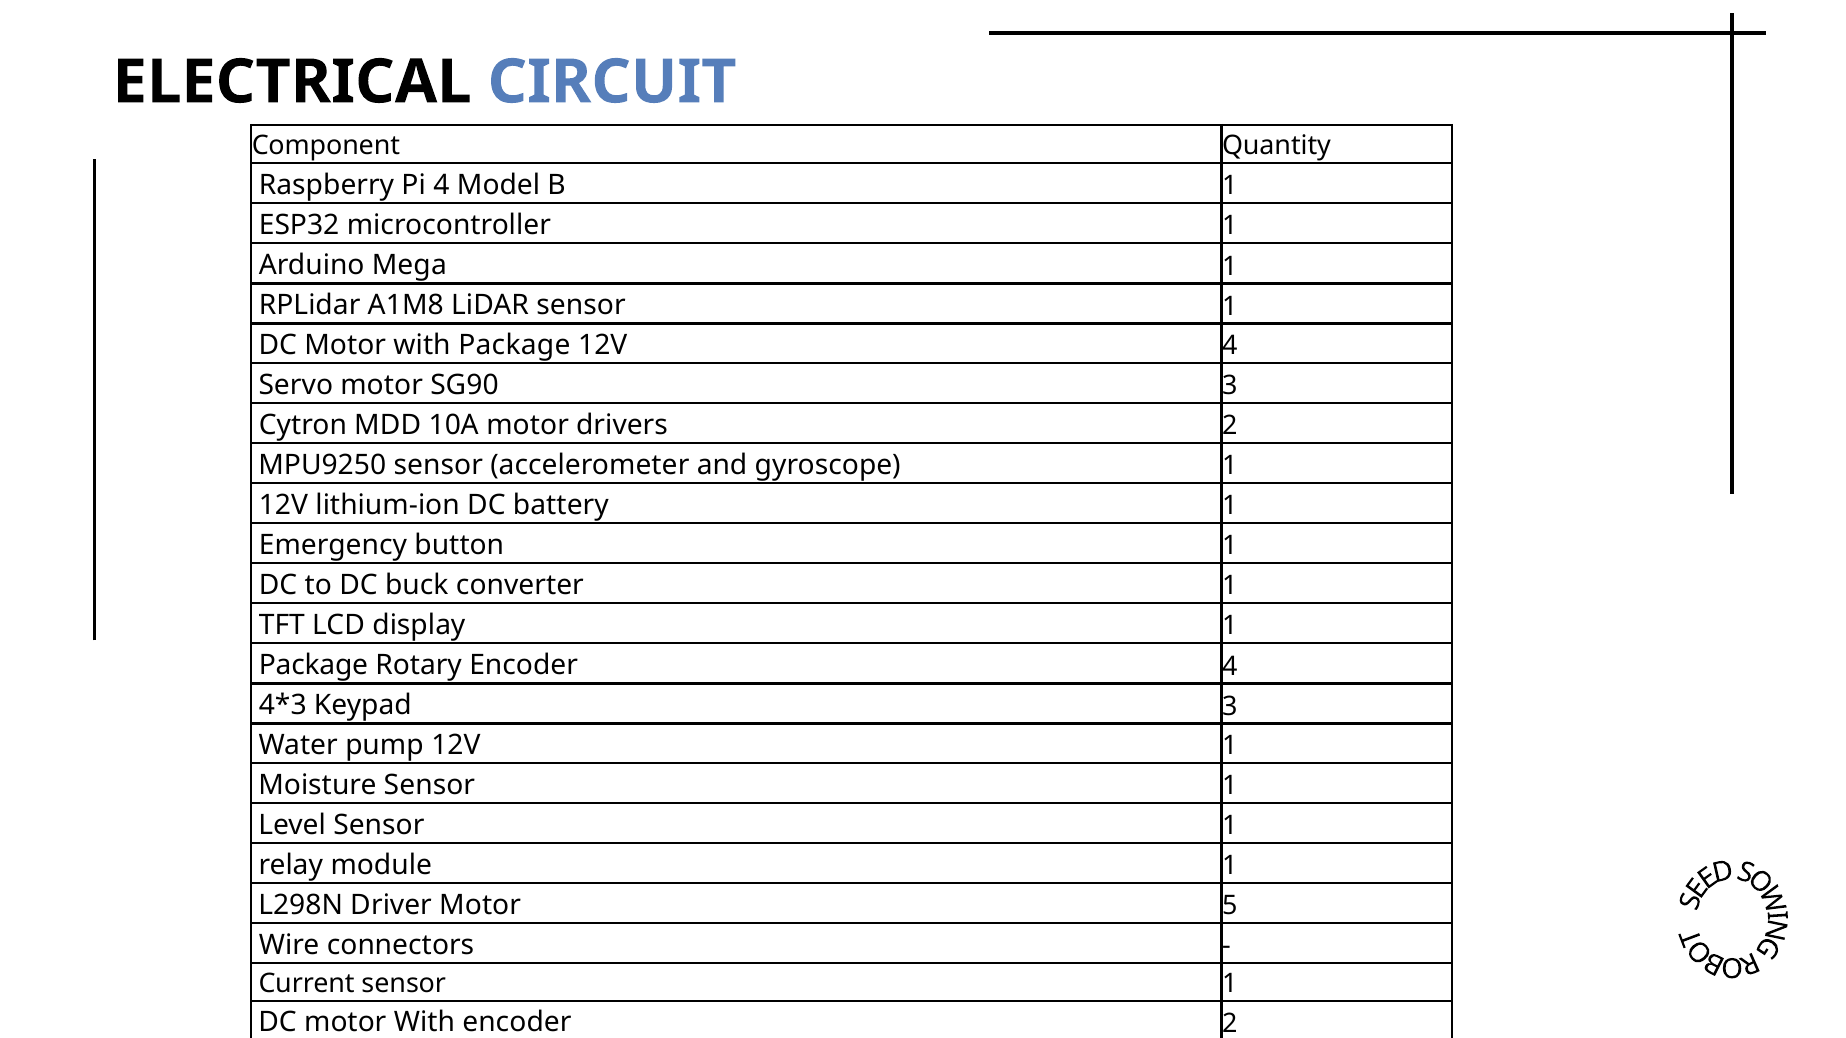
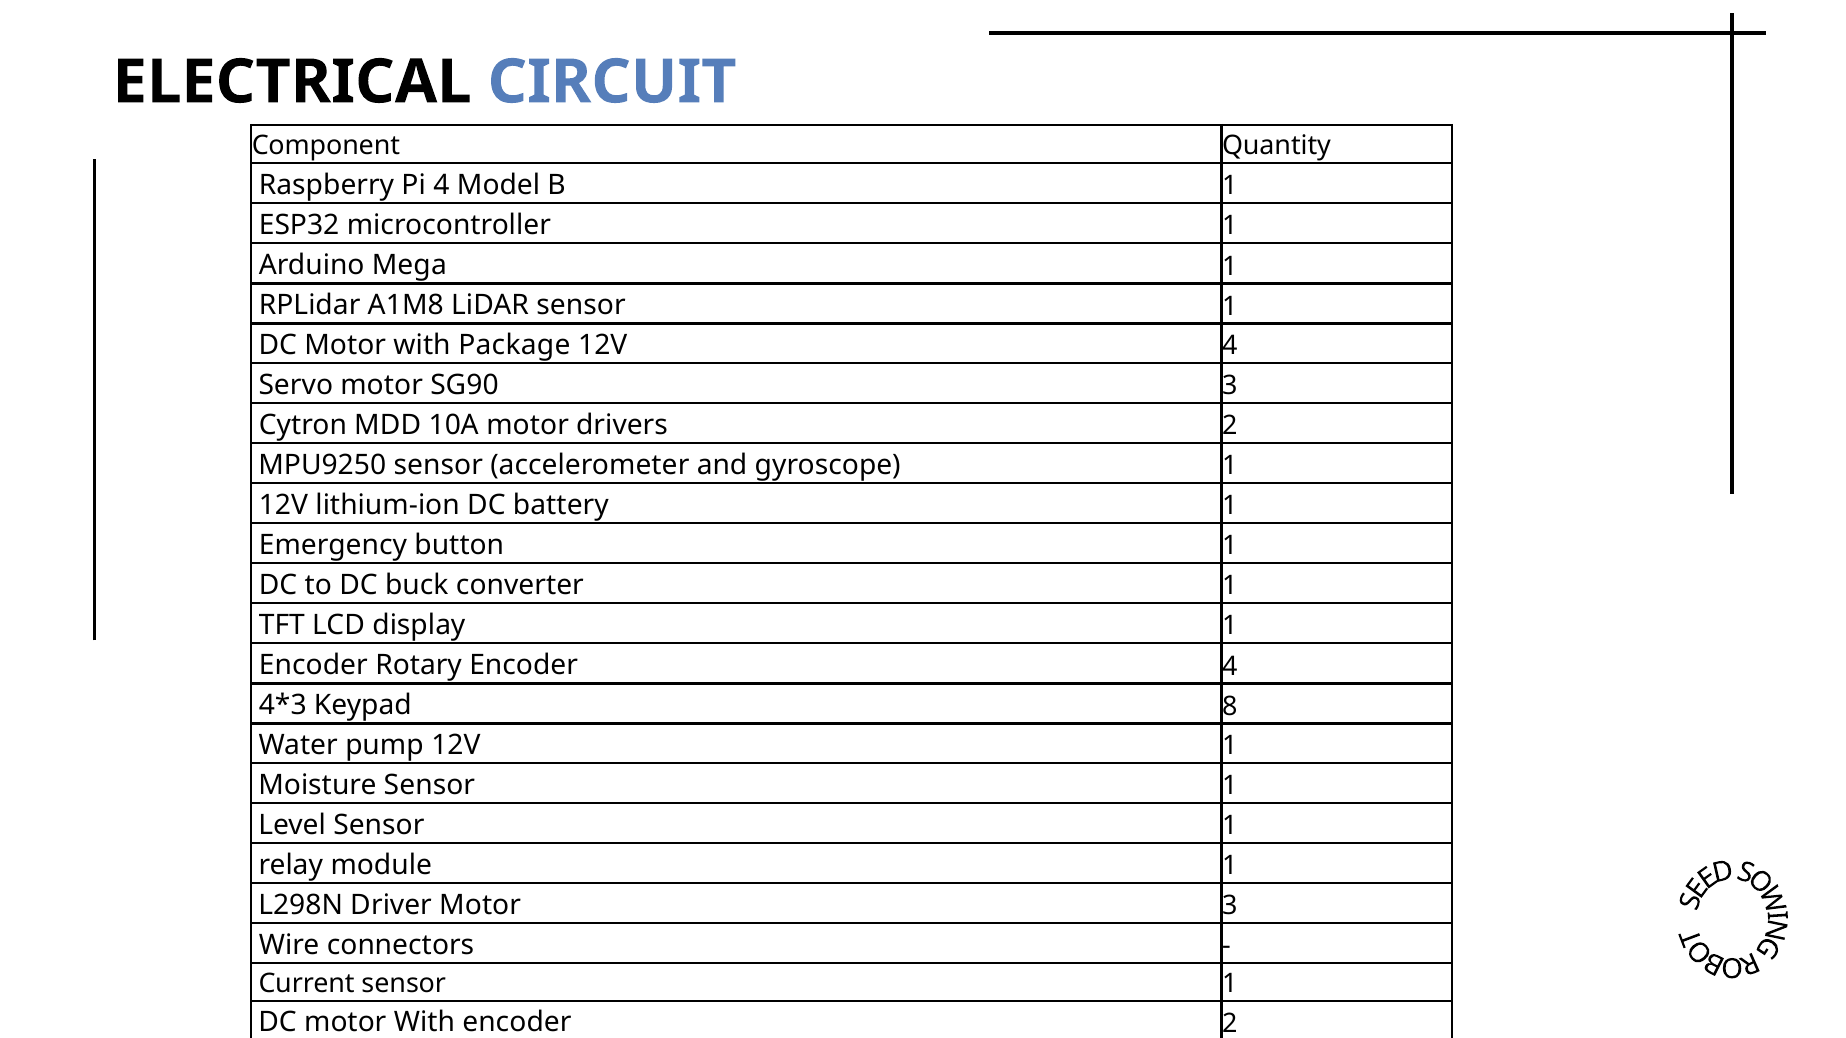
Package at (313, 665): Package -> Encoder
Keypad 3: 3 -> 8
Motor 5: 5 -> 3
